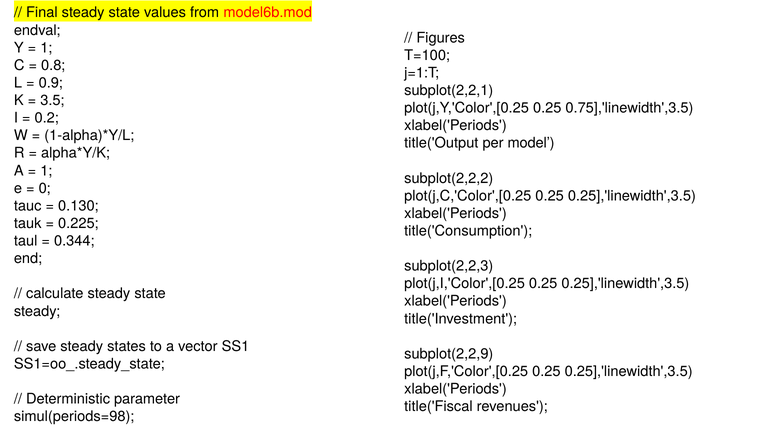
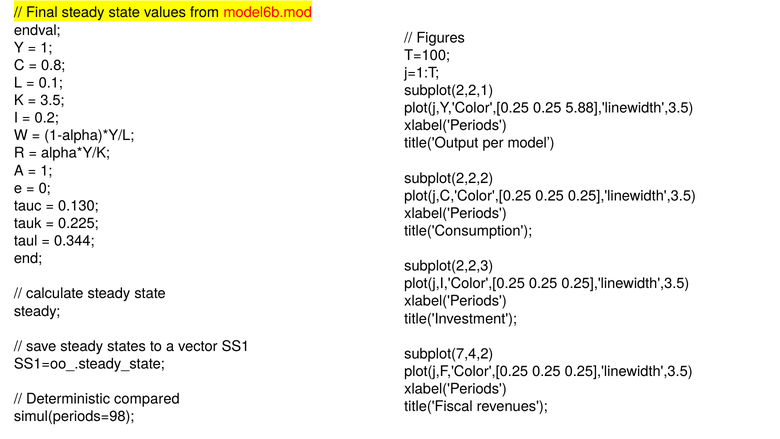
0.9: 0.9 -> 0.1
0.75],'linewidth',3.5: 0.75],'linewidth',3.5 -> 5.88],'linewidth',3.5
subplot(2,2,9: subplot(2,2,9 -> subplot(7,4,2
parameter: parameter -> compared
